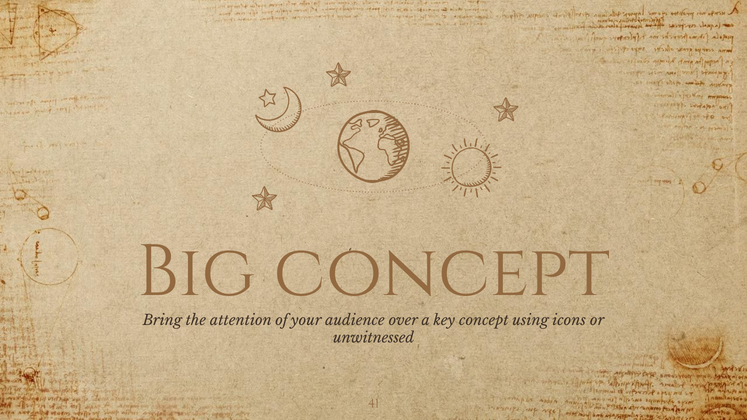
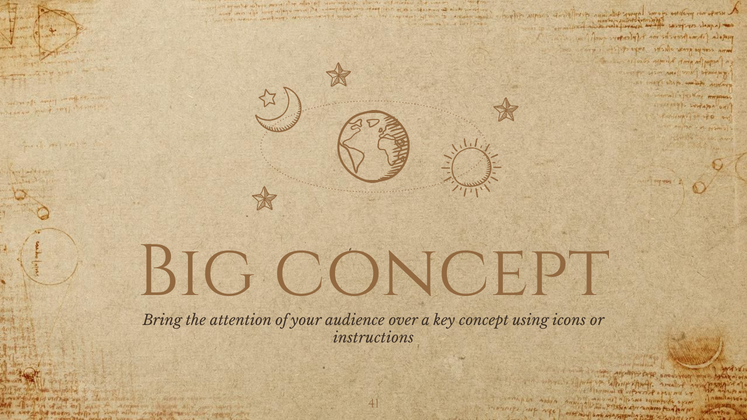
unwitnessed: unwitnessed -> instructions
